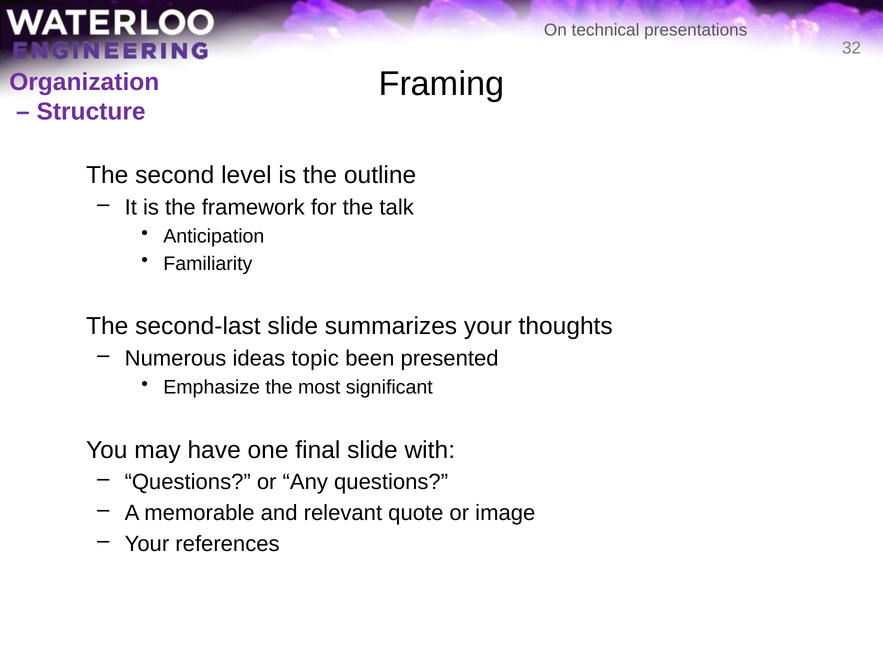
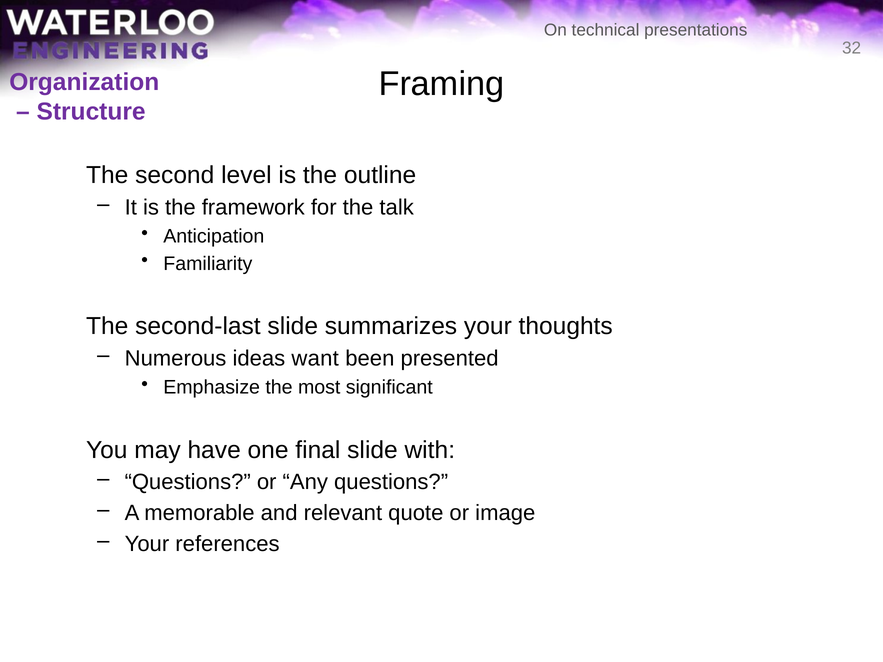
topic: topic -> want
